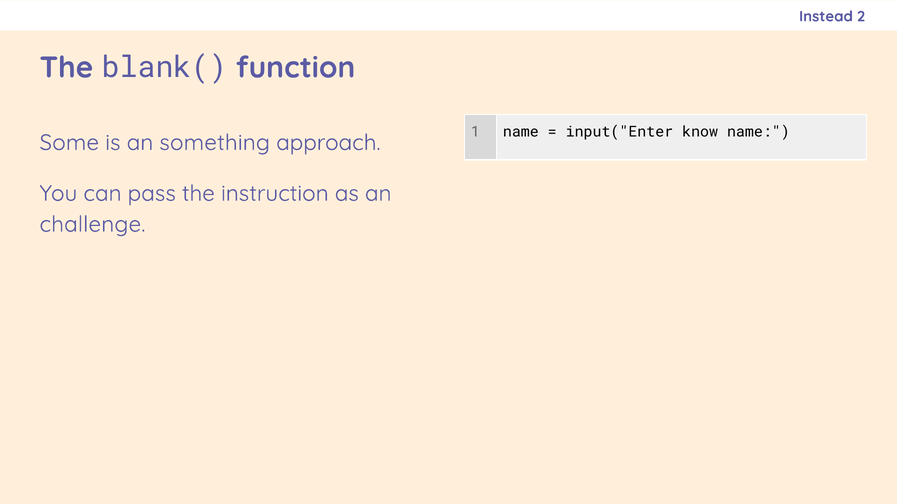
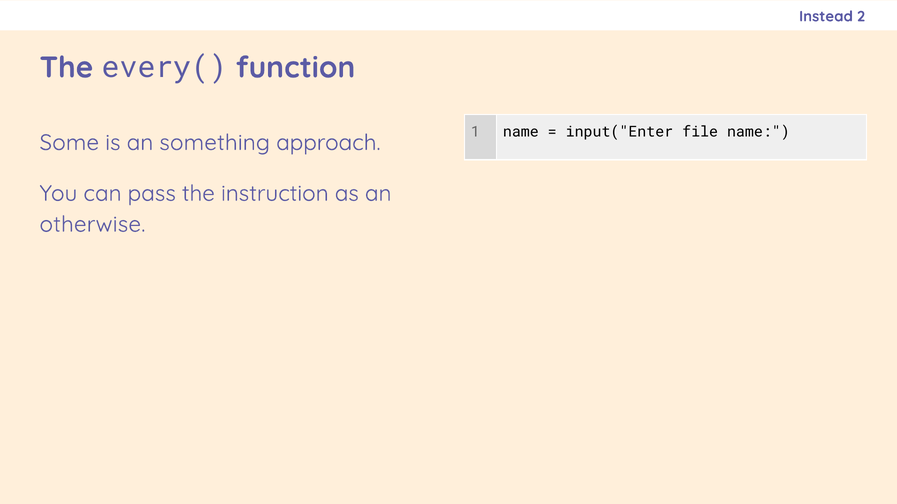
blank(: blank( -> every(
know: know -> file
challenge: challenge -> otherwise
